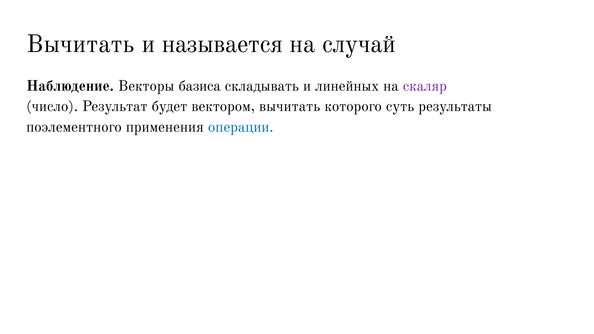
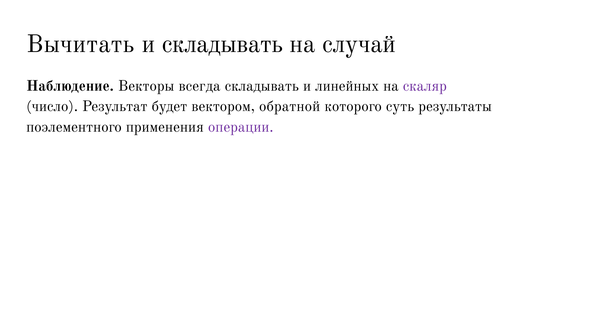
и называется: называется -> складывать
базиса: базиса -> всегда
вектором вычитать: вычитать -> обратной
операции colour: blue -> purple
